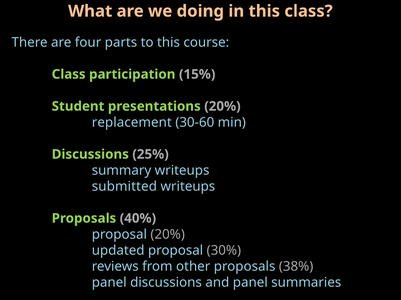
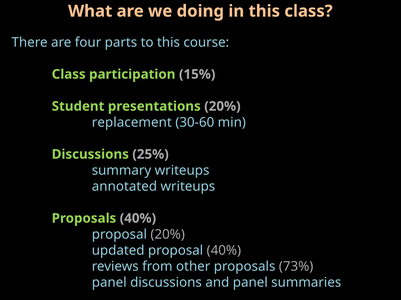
submitted: submitted -> annotated
proposal 30%: 30% -> 40%
38%: 38% -> 73%
